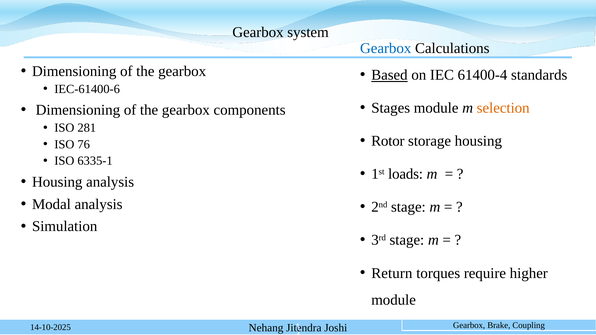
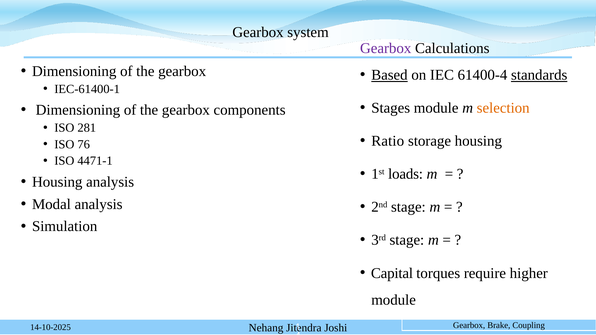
Gearbox at (386, 48) colour: blue -> purple
standards underline: none -> present
IEC-61400-6: IEC-61400-6 -> IEC-61400-1
Rotor: Rotor -> Ratio
6335-1: 6335-1 -> 4471-1
Return: Return -> Capital
